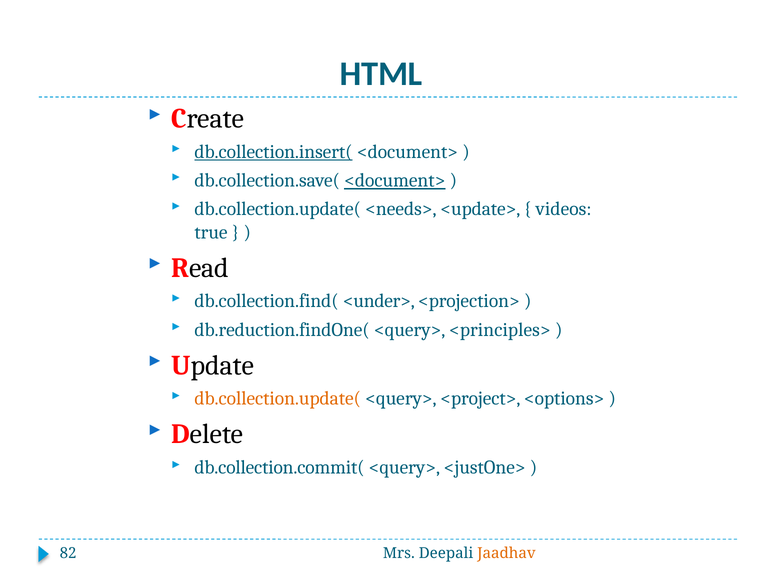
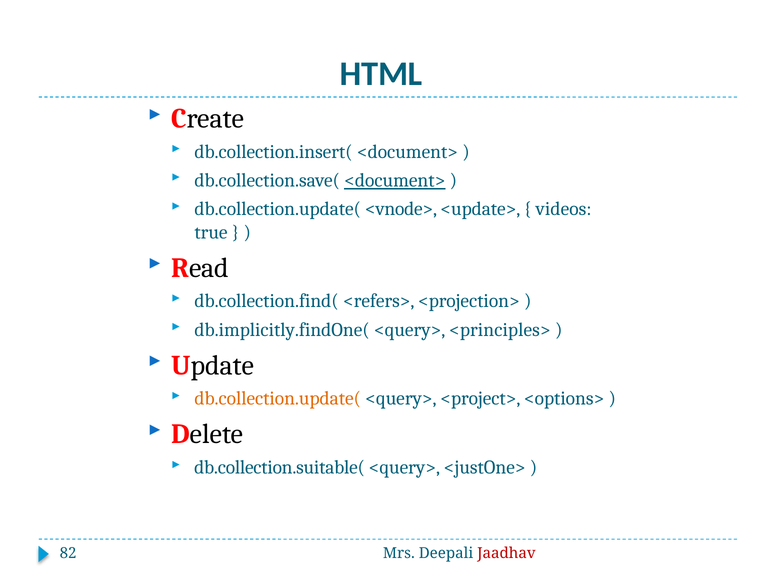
db.collection.insert( underline: present -> none
<needs>: <needs> -> <vnode>
<under>: <under> -> <refers>
db.reduction.findOne(: db.reduction.findOne( -> db.implicitly.findOne(
db.collection.commit(: db.collection.commit( -> db.collection.suitable(
Jaadhav colour: orange -> red
